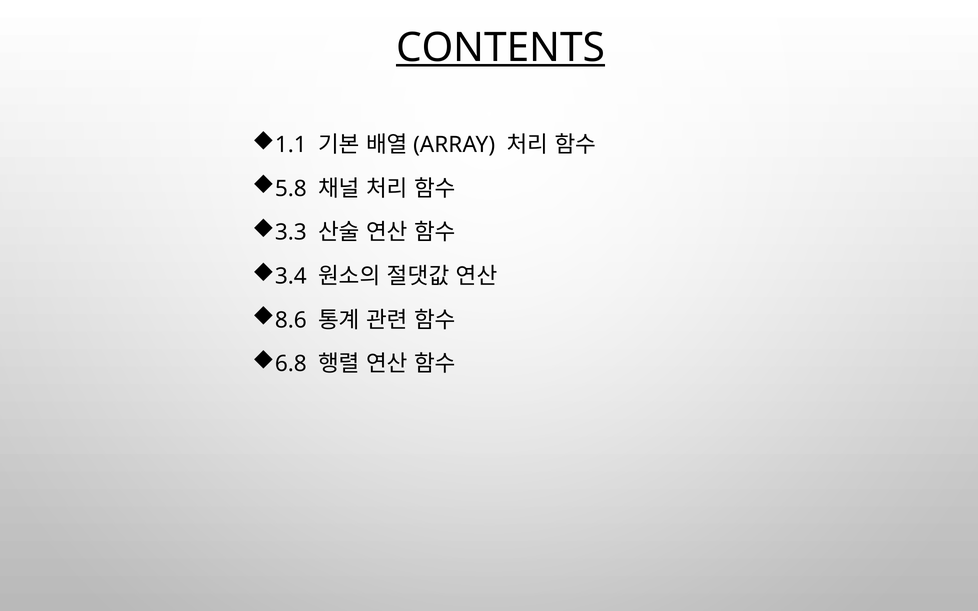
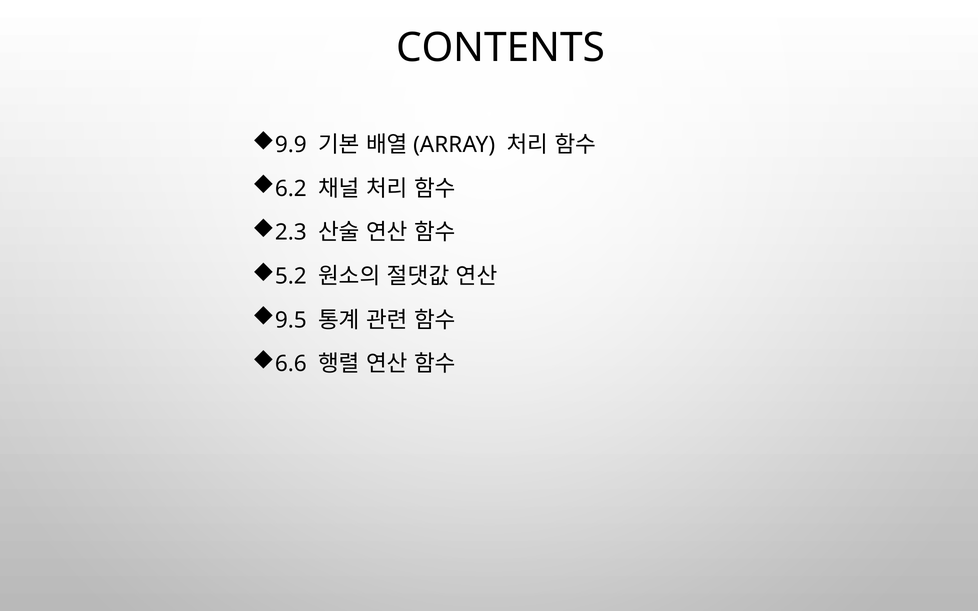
CONTENTS underline: present -> none
1.1: 1.1 -> 9.9
5.8: 5.8 -> 6.2
3.3: 3.3 -> 2.3
3.4: 3.4 -> 5.2
8.6: 8.6 -> 9.5
6.8: 6.8 -> 6.6
